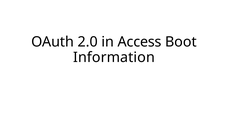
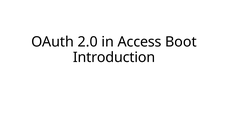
Information: Information -> Introduction
